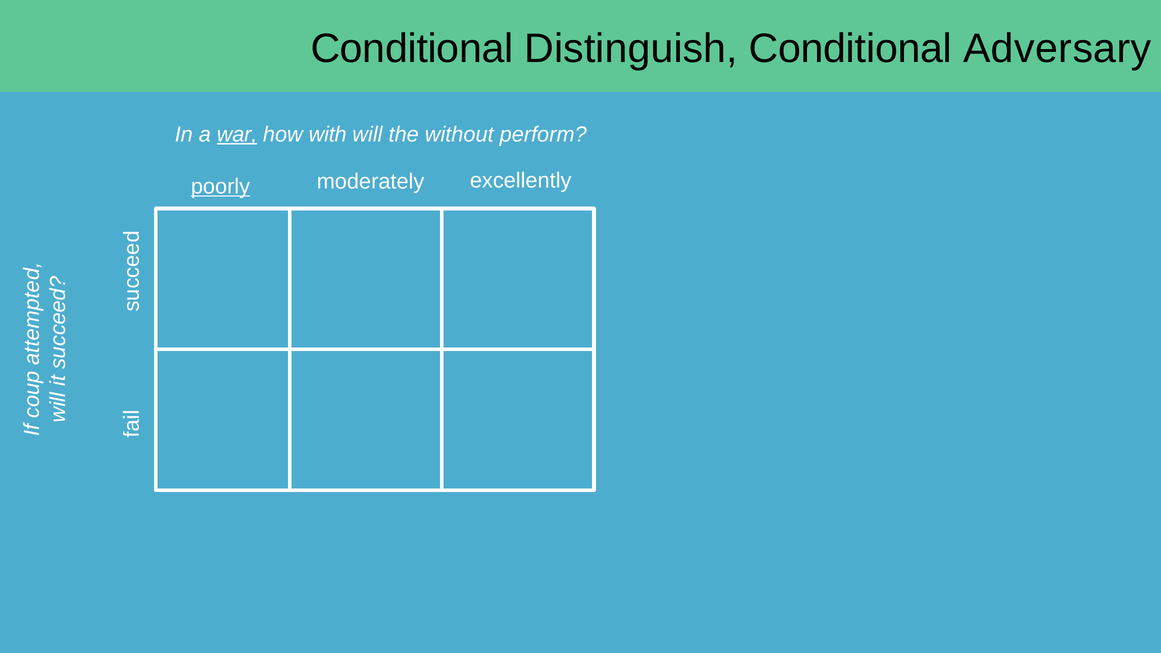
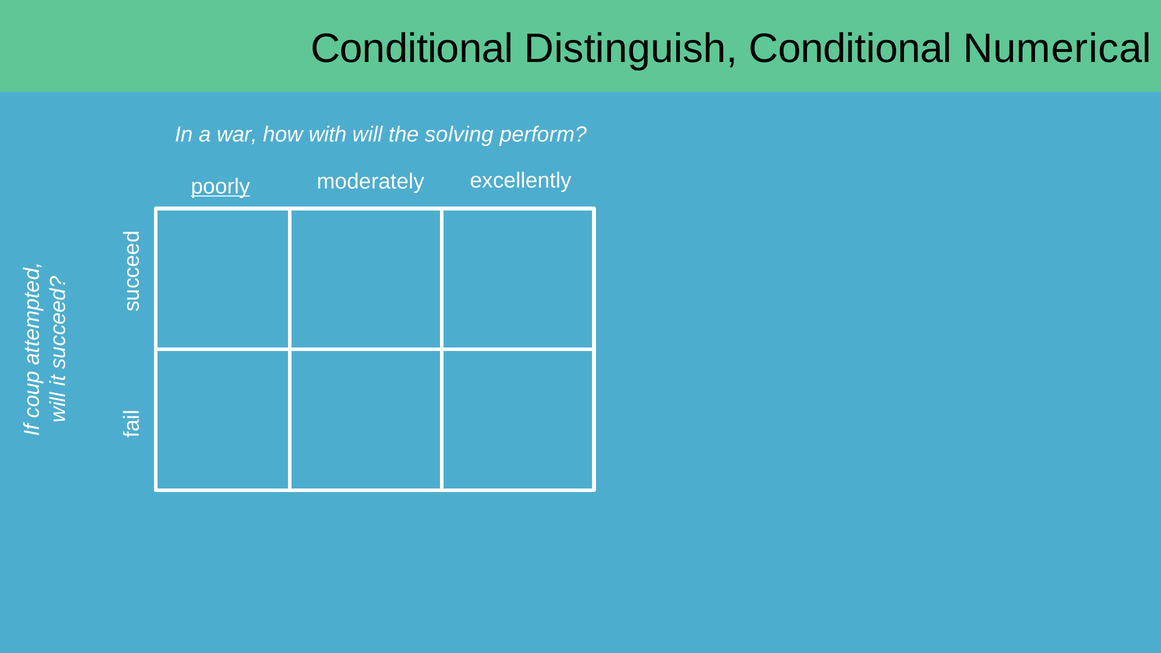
Adversary: Adversary -> Numerical
war underline: present -> none
without: without -> solving
